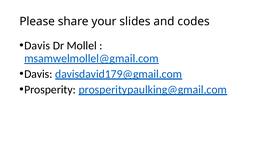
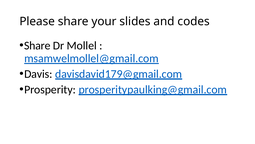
Davis at (37, 45): Davis -> Share
